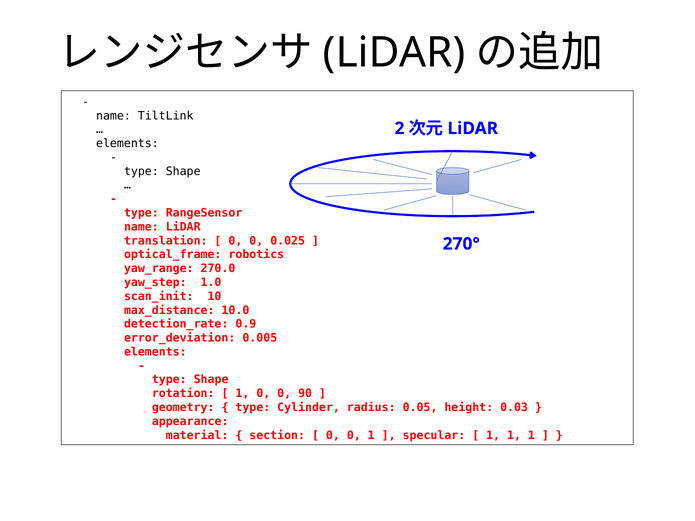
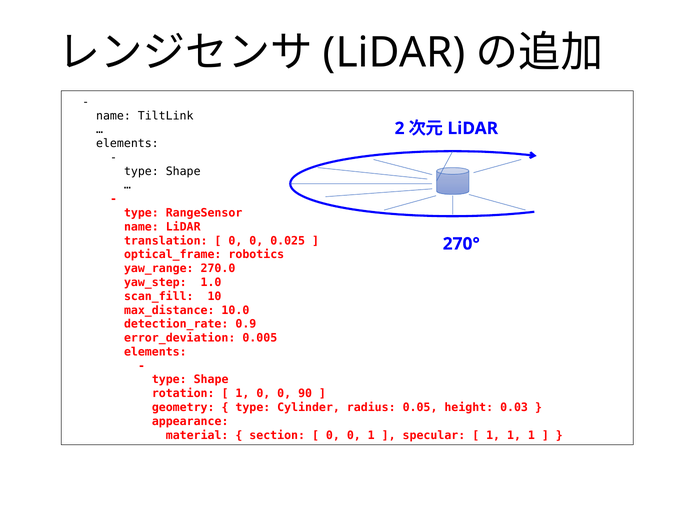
scan_init: scan_init -> scan_fill
